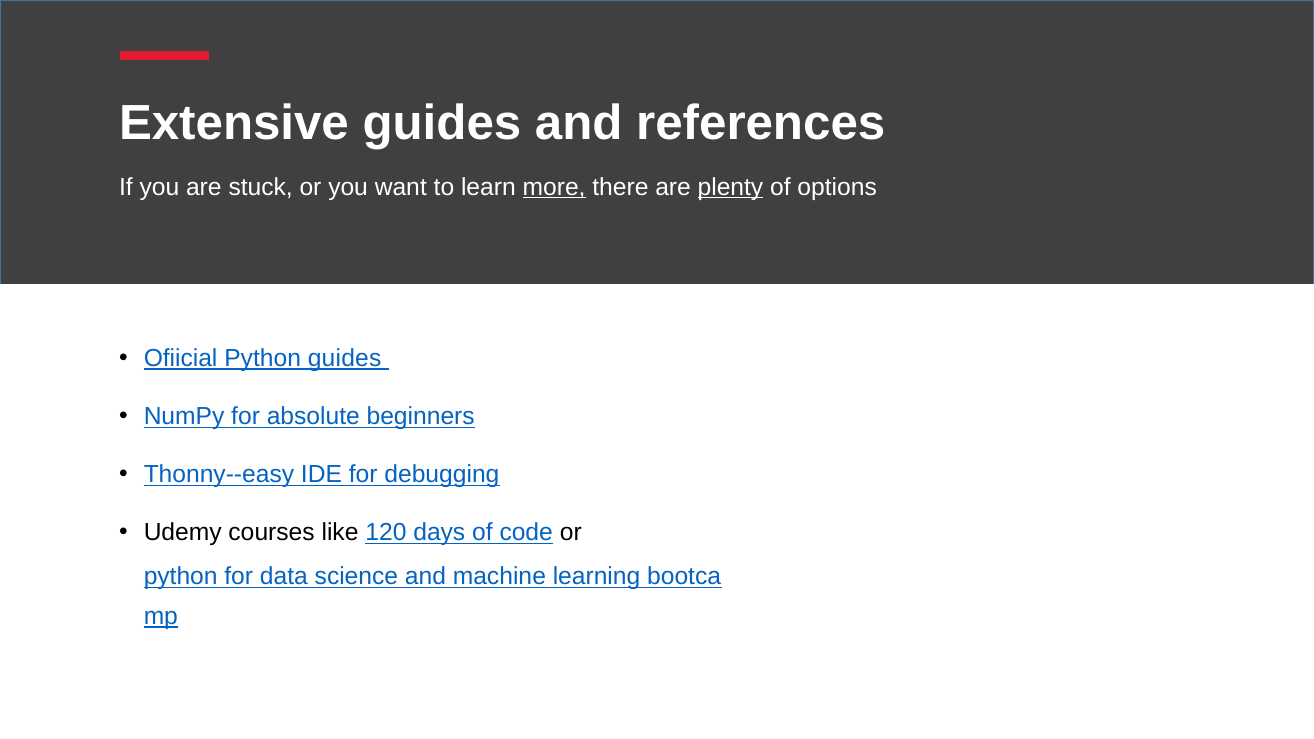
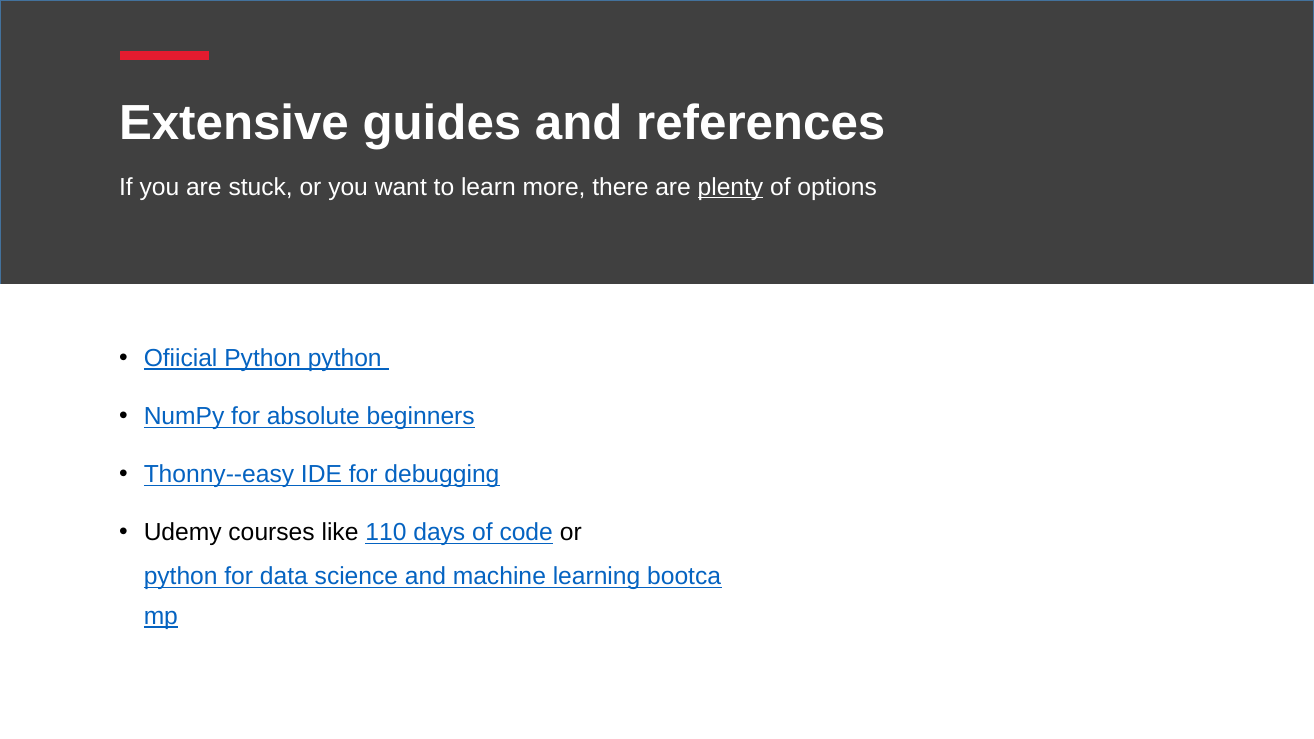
more underline: present -> none
Python guides: guides -> python
120: 120 -> 110
